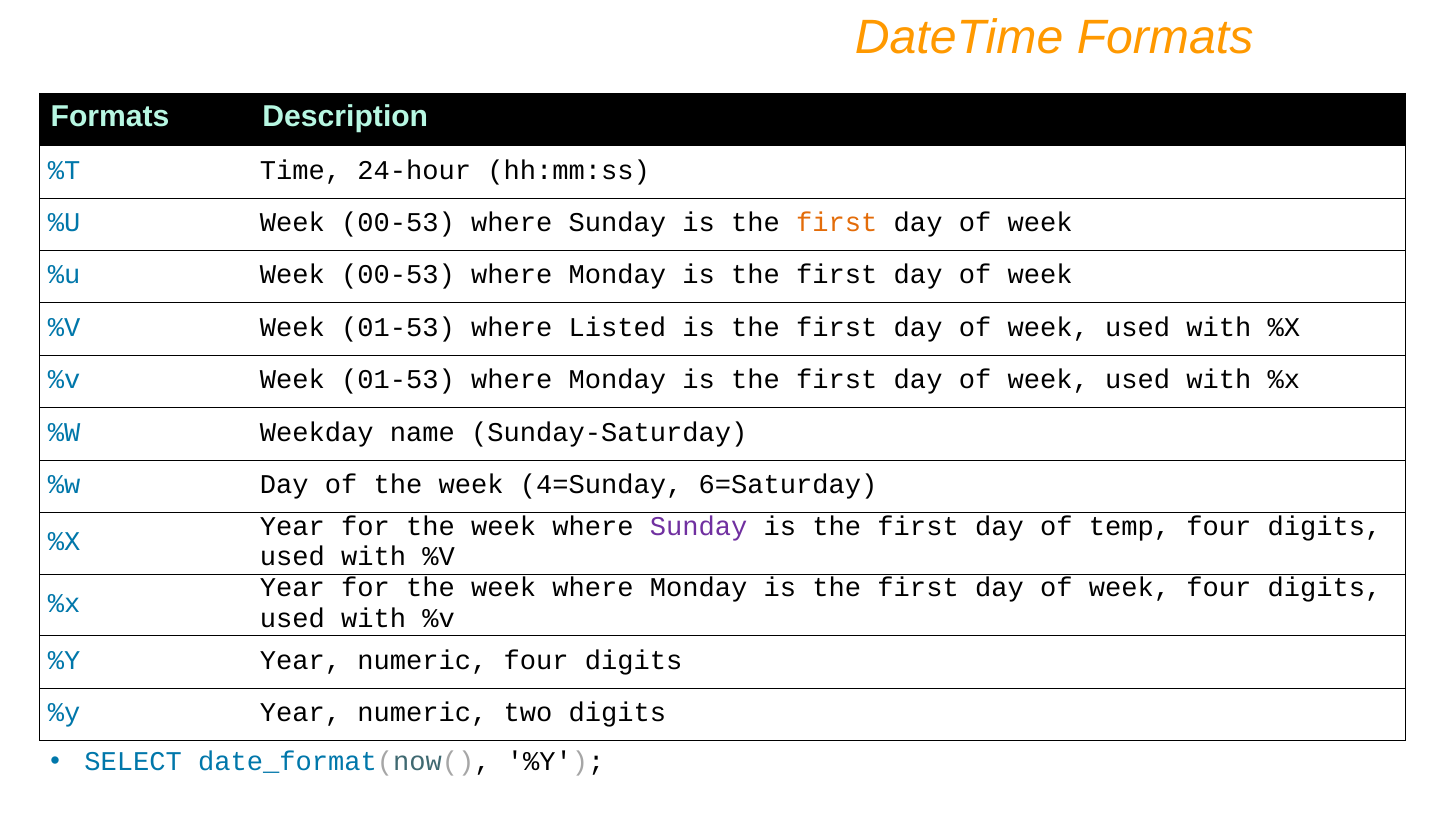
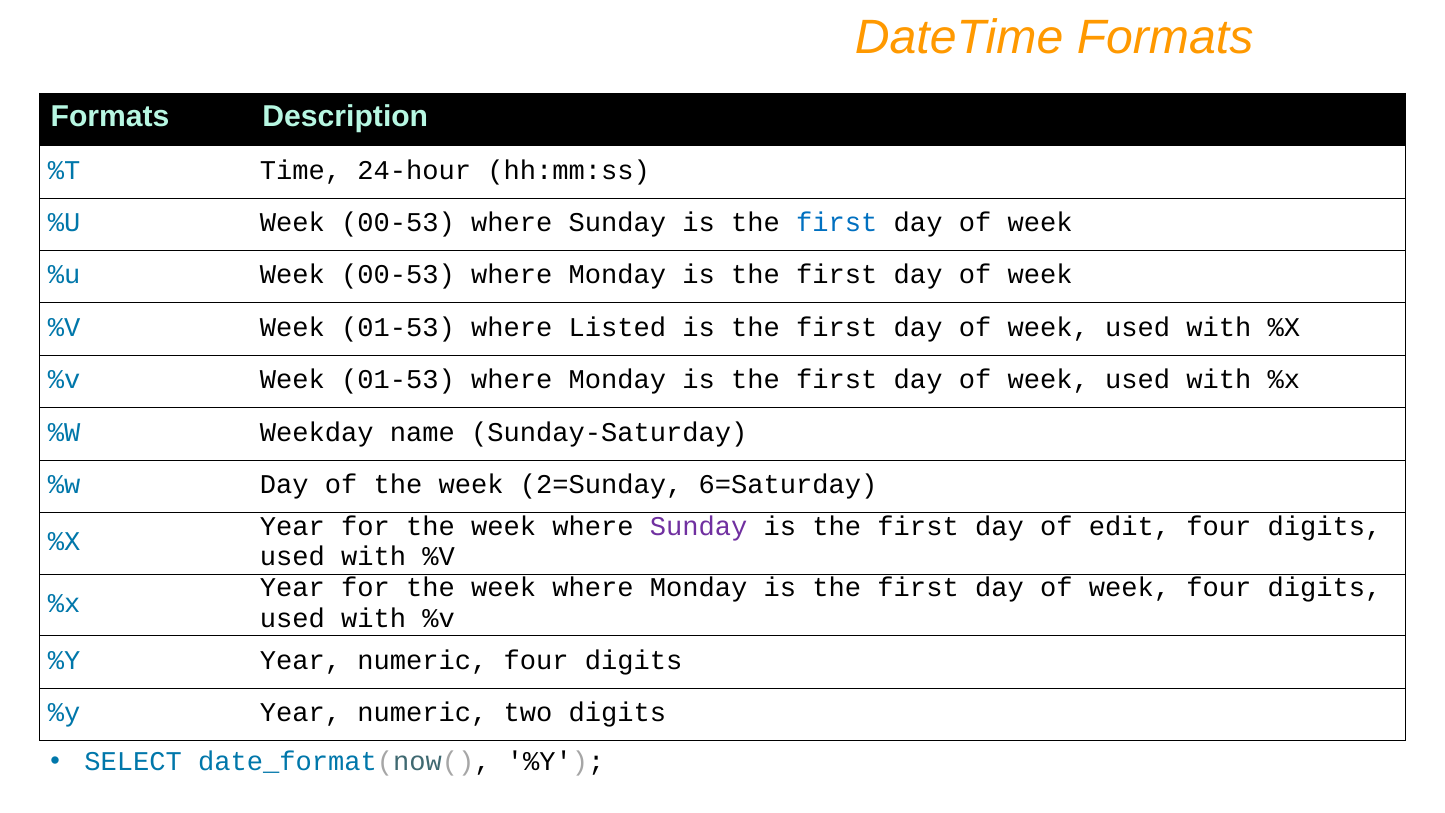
first at (837, 223) colour: orange -> blue
4=Sunday: 4=Sunday -> 2=Sunday
temp: temp -> edit
